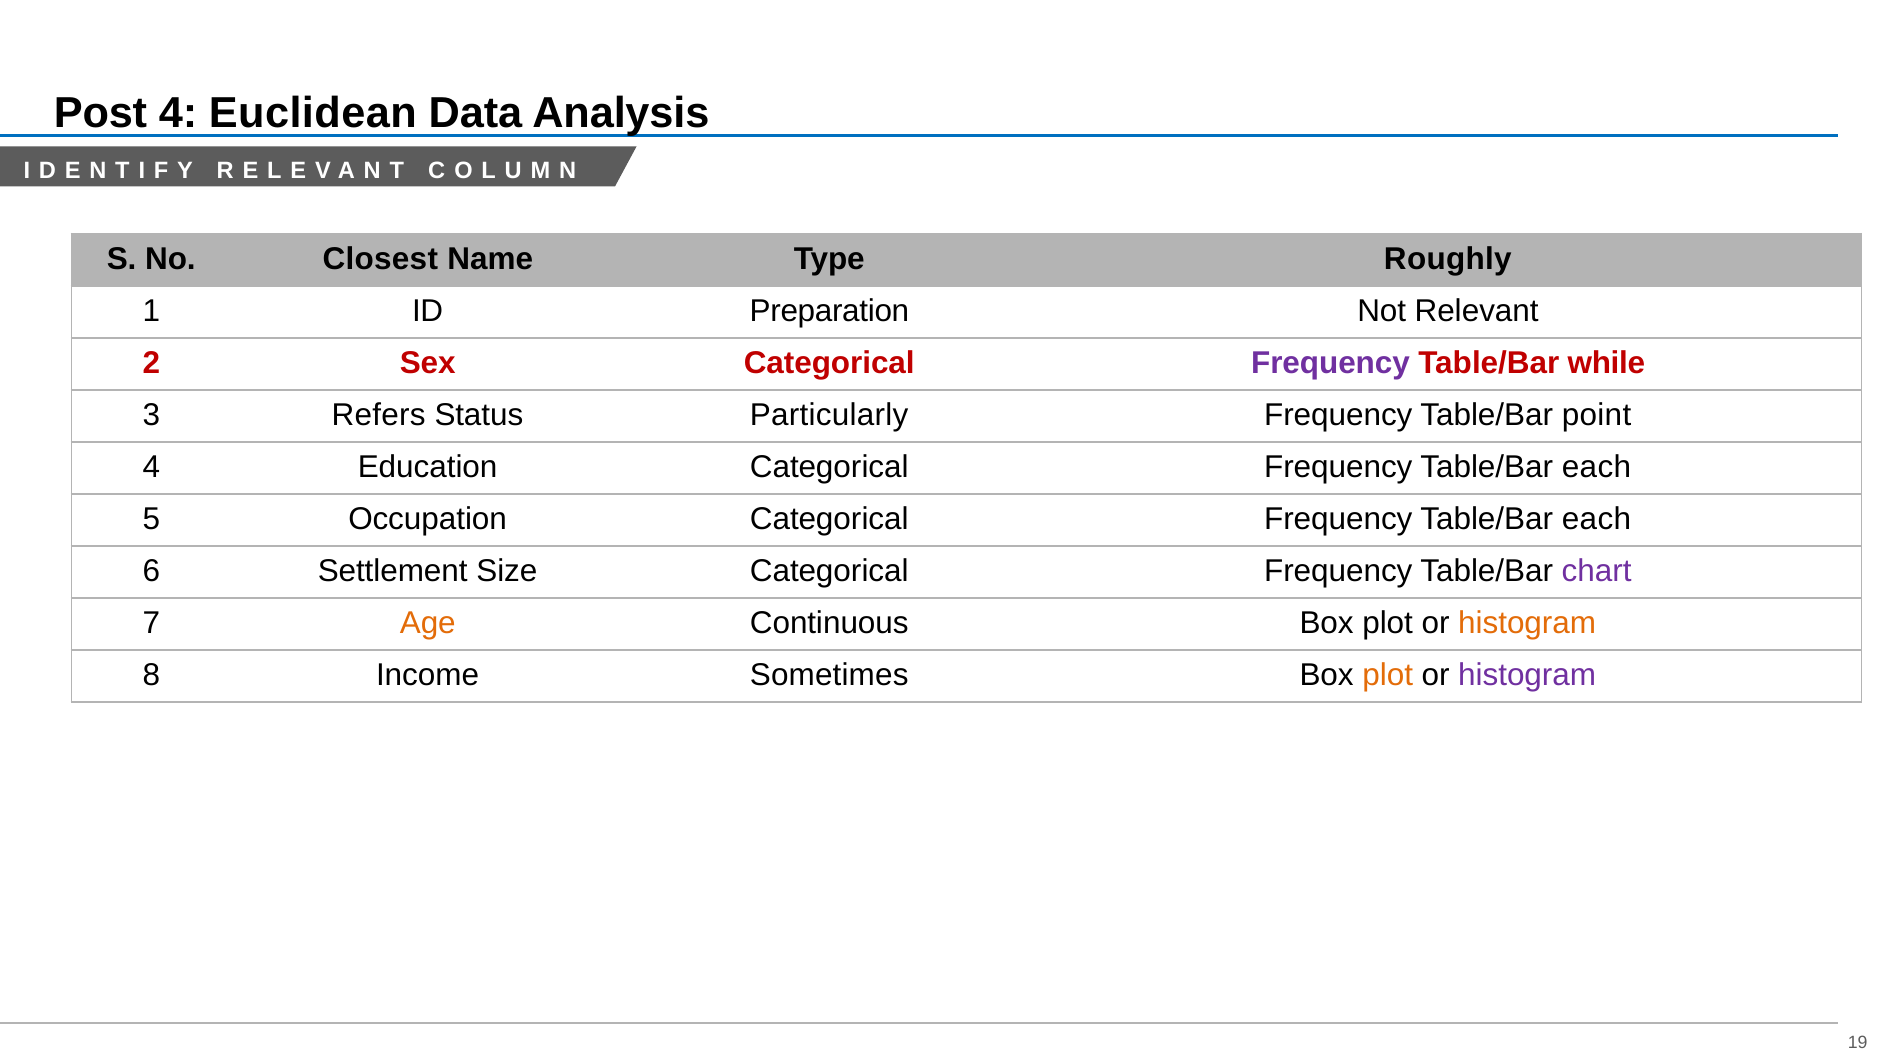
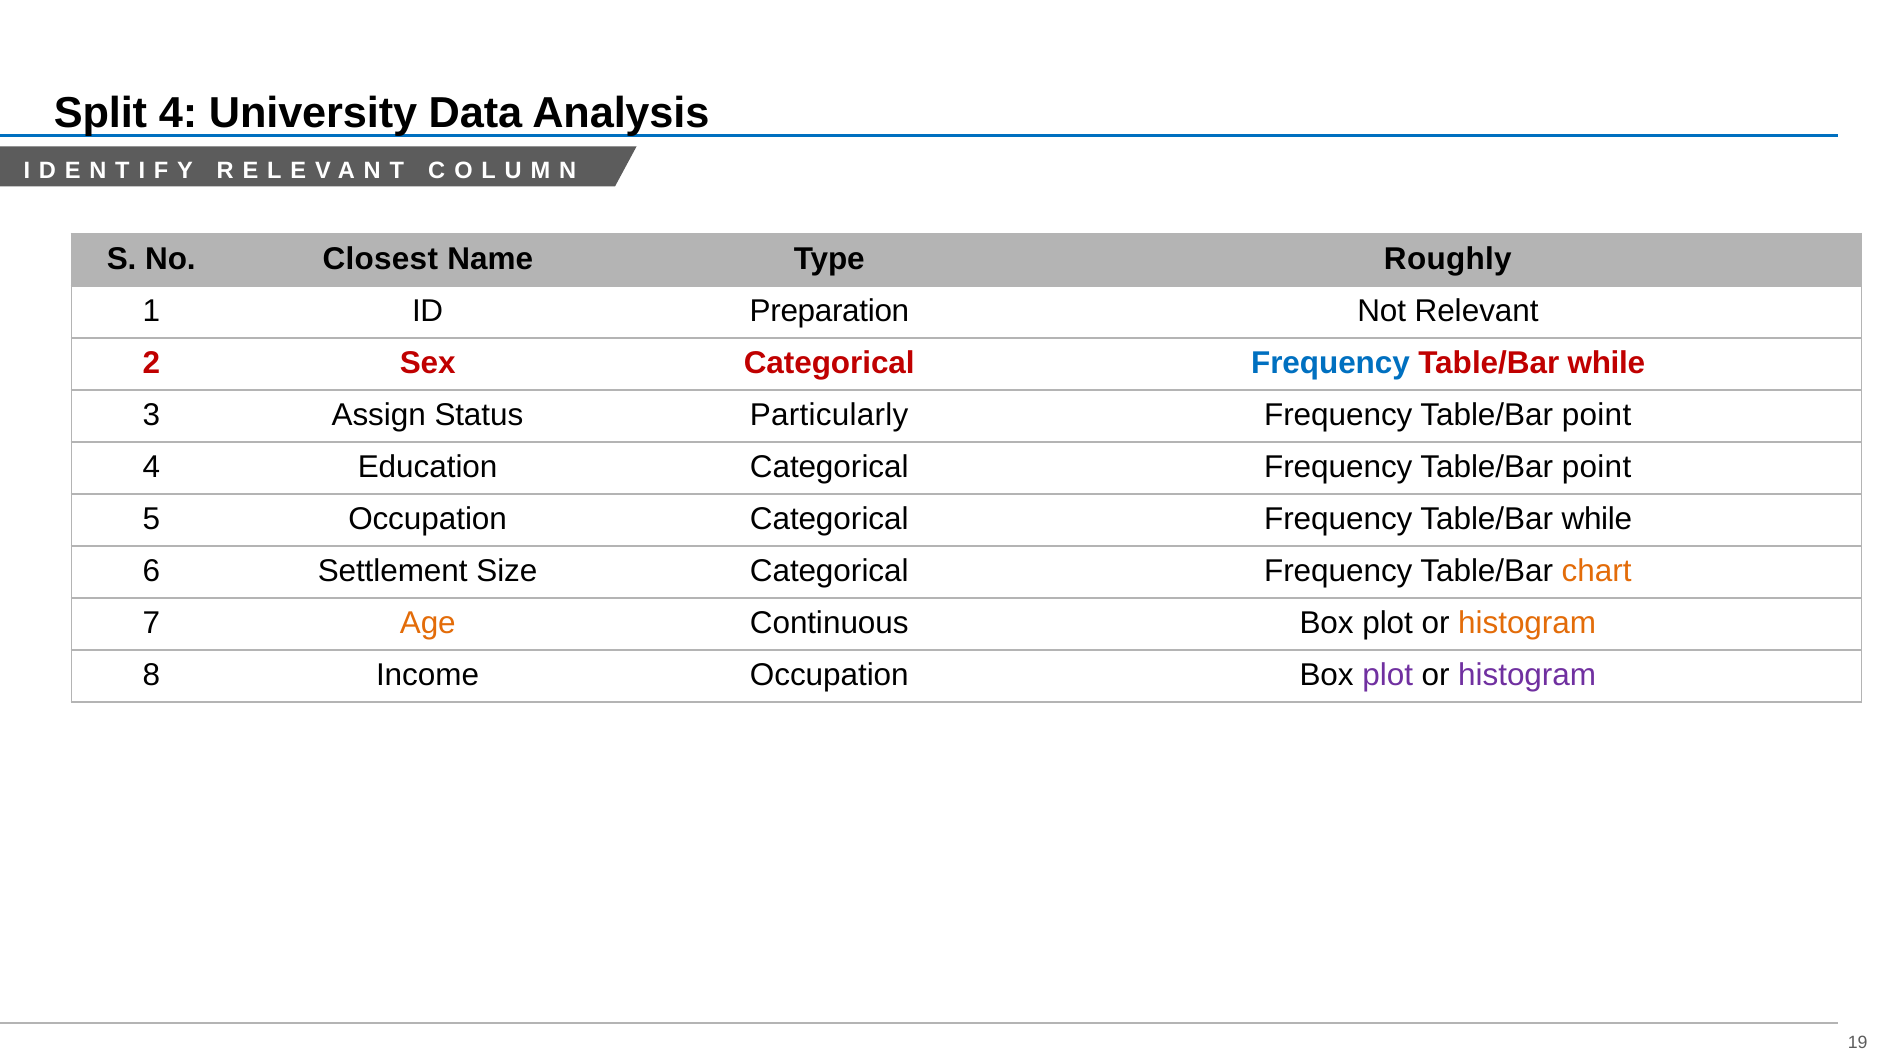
Post: Post -> Split
Euclidean: Euclidean -> University
Frequency at (1330, 363) colour: purple -> blue
Refers: Refers -> Assign
each at (1596, 467): each -> point
each at (1596, 519): each -> while
chart colour: purple -> orange
Income Sometimes: Sometimes -> Occupation
plot at (1388, 675) colour: orange -> purple
